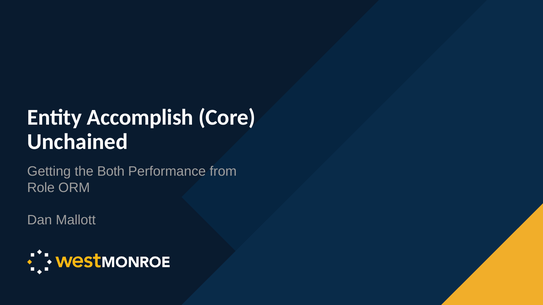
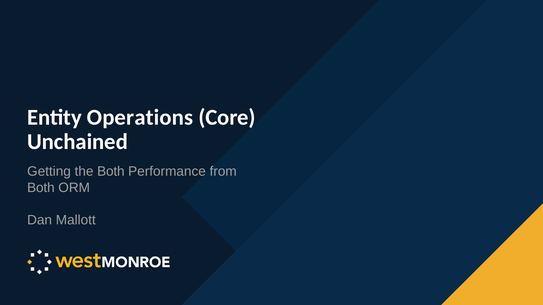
Accomplish: Accomplish -> Operations
Role at (41, 188): Role -> Both
